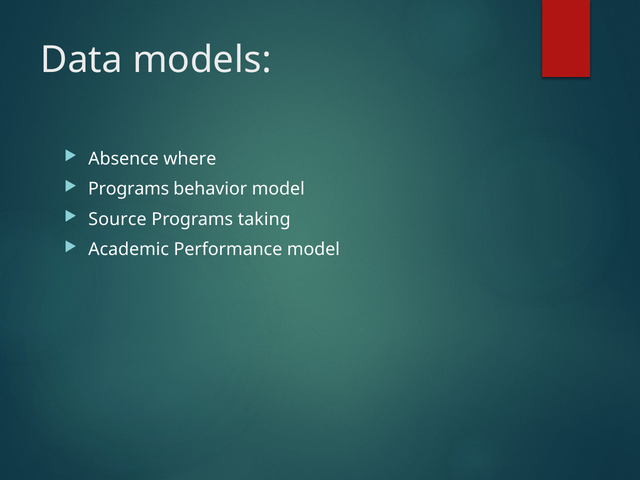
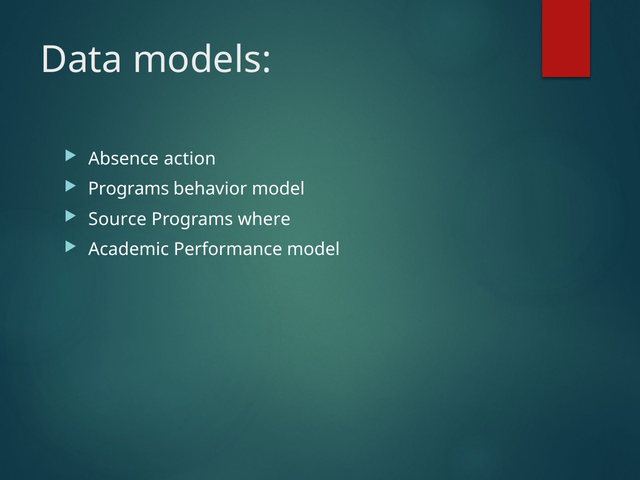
where: where -> action
taking: taking -> where
